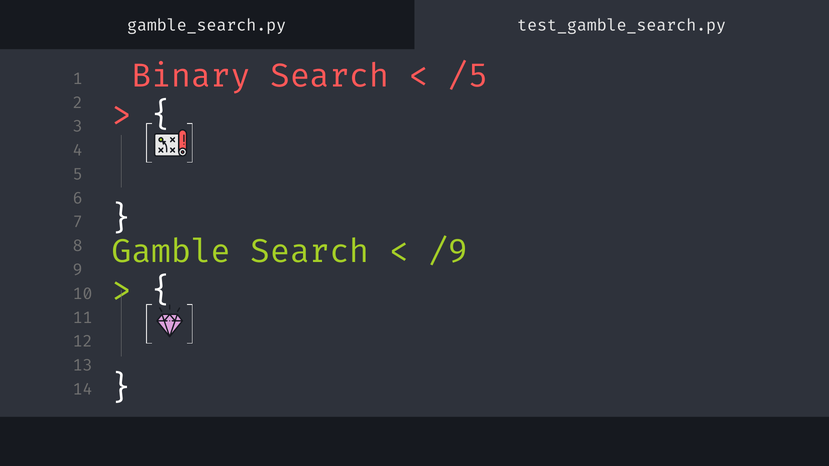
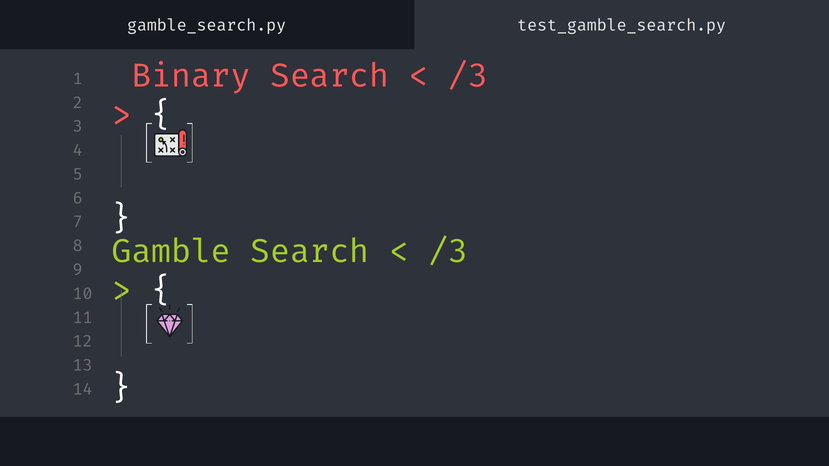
/5 at (468, 76): /5 -> /3
/9 at (449, 252): /9 -> /3
